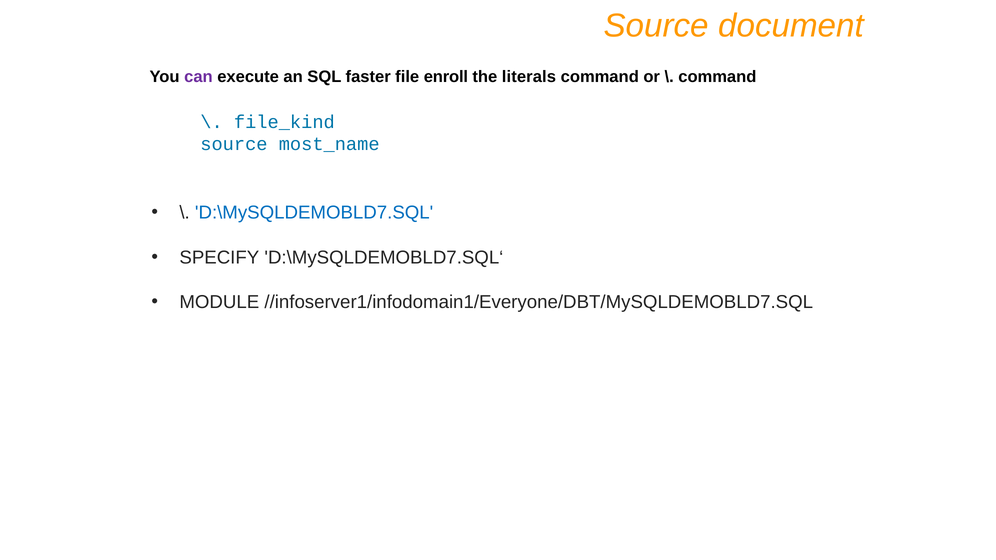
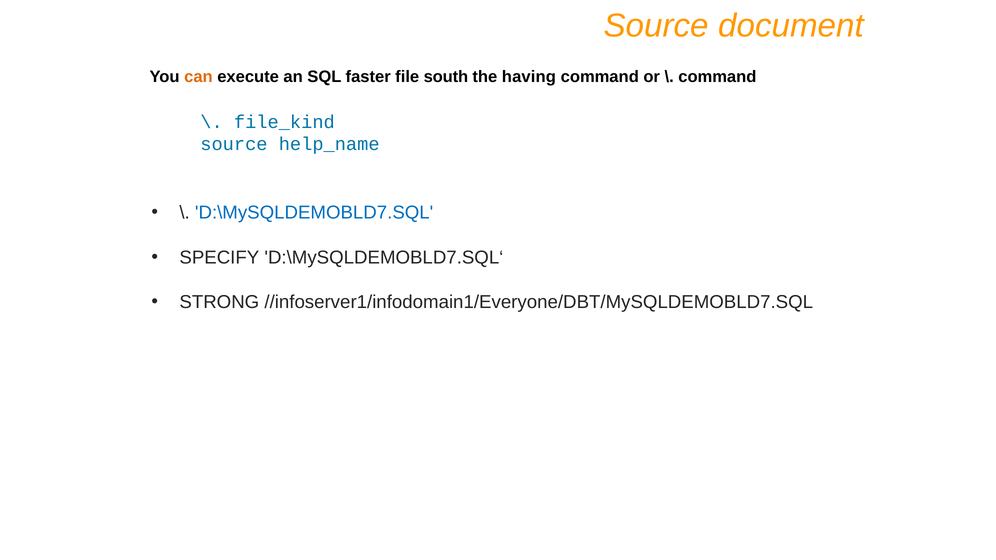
can colour: purple -> orange
enroll: enroll -> south
literals: literals -> having
most_name: most_name -> help_name
MODULE: MODULE -> STRONG
